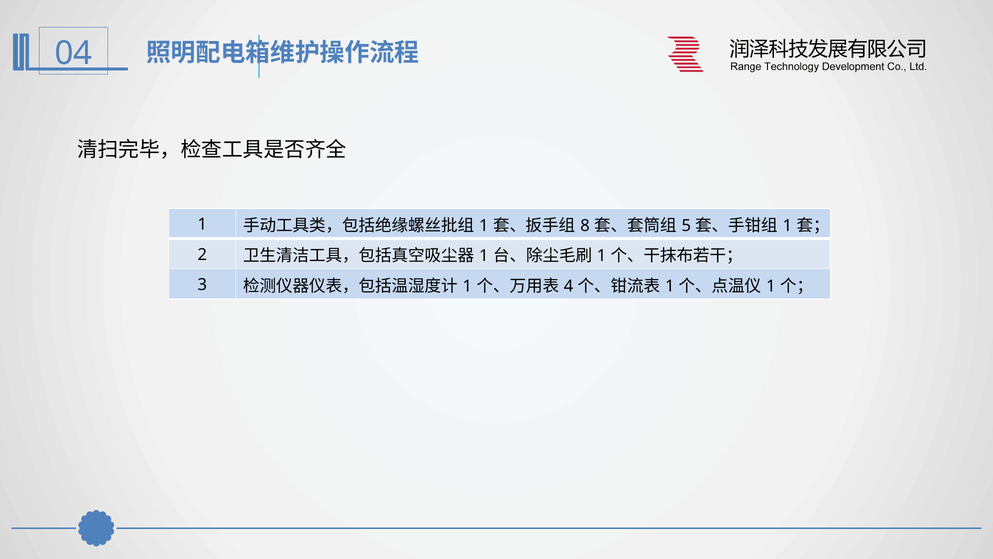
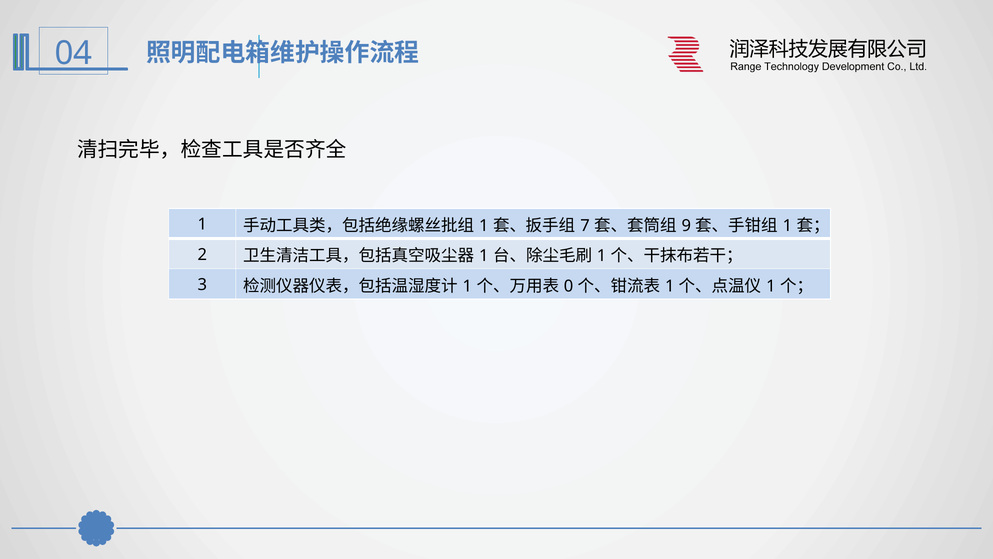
8: 8 -> 7
5: 5 -> 9
4: 4 -> 0
